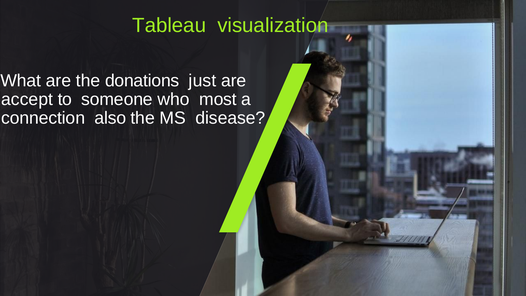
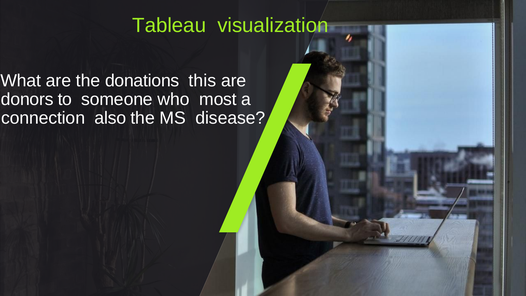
just: just -> this
accept: accept -> donors
